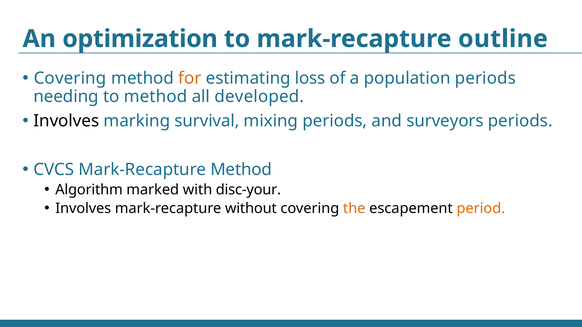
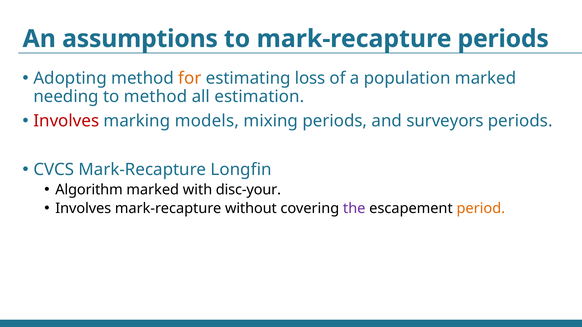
optimization: optimization -> assumptions
mark-recapture outline: outline -> periods
Covering at (70, 78): Covering -> Adopting
population periods: periods -> marked
developed: developed -> estimation
Involves at (66, 121) colour: black -> red
survival: survival -> models
Mark-Recapture Method: Method -> Longfin
the colour: orange -> purple
